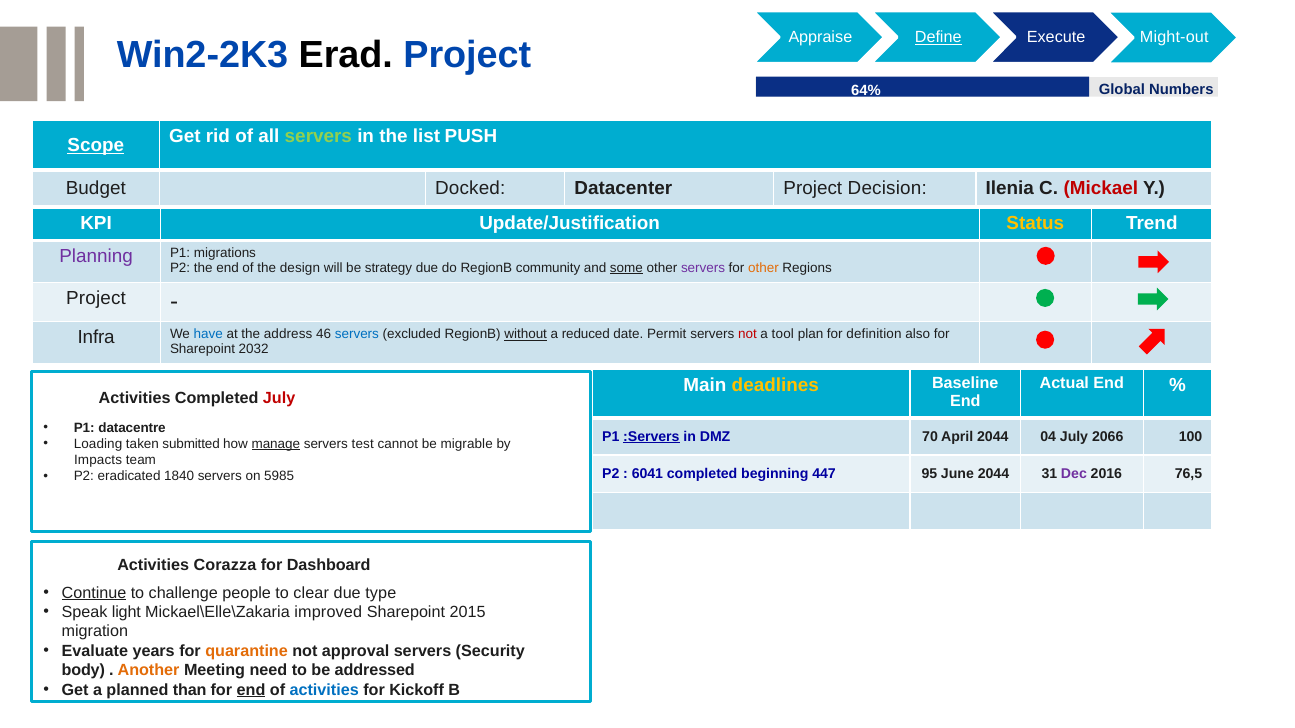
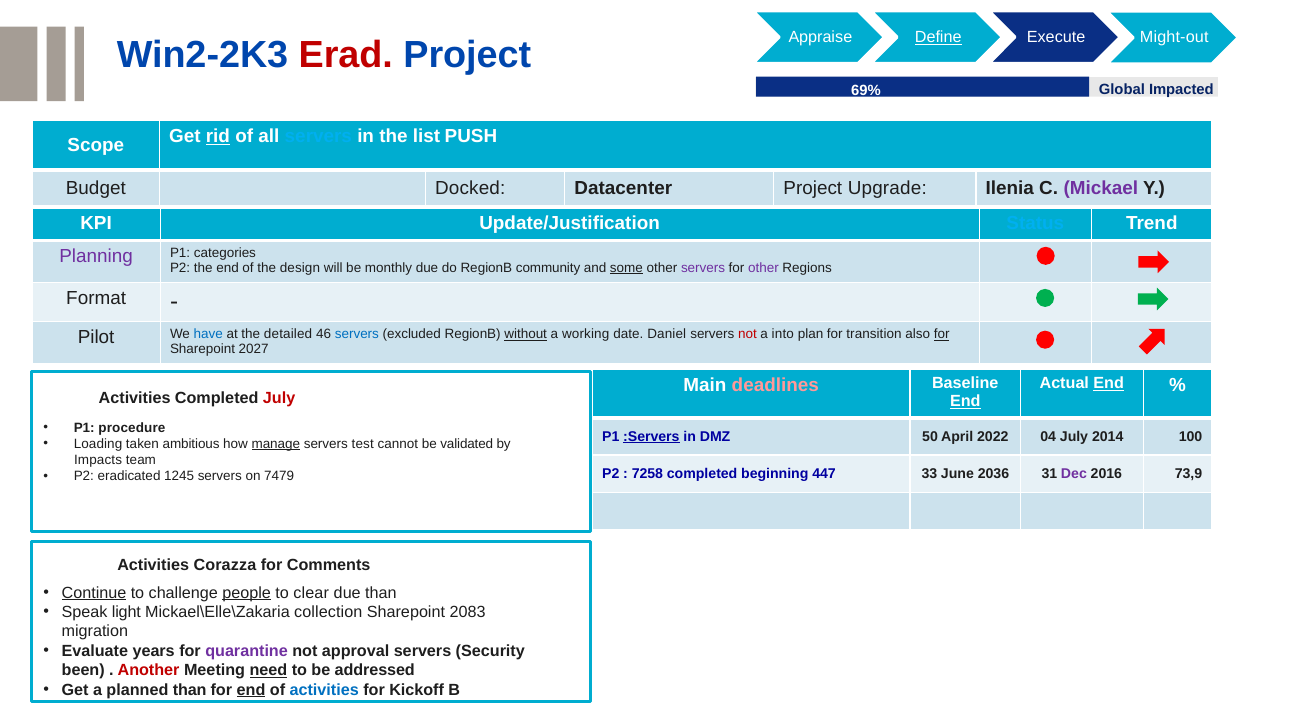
Erad colour: black -> red
64%: 64% -> 69%
Numbers: Numbers -> Impacted
Scope underline: present -> none
rid underline: none -> present
servers at (318, 136) colour: light green -> light blue
Decision: Decision -> Upgrade
Mickael colour: red -> purple
Status colour: yellow -> light blue
migrations: migrations -> categories
strategy: strategy -> monthly
other at (763, 268) colour: orange -> purple
Project at (96, 298): Project -> Format
Infra: Infra -> Pilot
address: address -> detailed
reduced: reduced -> working
Permit: Permit -> Daniel
tool: tool -> into
definition: definition -> transition
for at (942, 335) underline: none -> present
2032: 2032 -> 2027
End at (1109, 384) underline: none -> present
deadlines colour: yellow -> pink
End at (965, 402) underline: none -> present
datacentre: datacentre -> procedure
70: 70 -> 50
April 2044: 2044 -> 2022
2066: 2066 -> 2014
submitted: submitted -> ambitious
migrable: migrable -> validated
6041: 6041 -> 7258
95: 95 -> 33
June 2044: 2044 -> 2036
76,5: 76,5 -> 73,9
1840: 1840 -> 1245
5985: 5985 -> 7479
Dashboard: Dashboard -> Comments
people underline: none -> present
due type: type -> than
improved: improved -> collection
2015: 2015 -> 2083
quarantine colour: orange -> purple
body: body -> been
Another colour: orange -> red
need underline: none -> present
